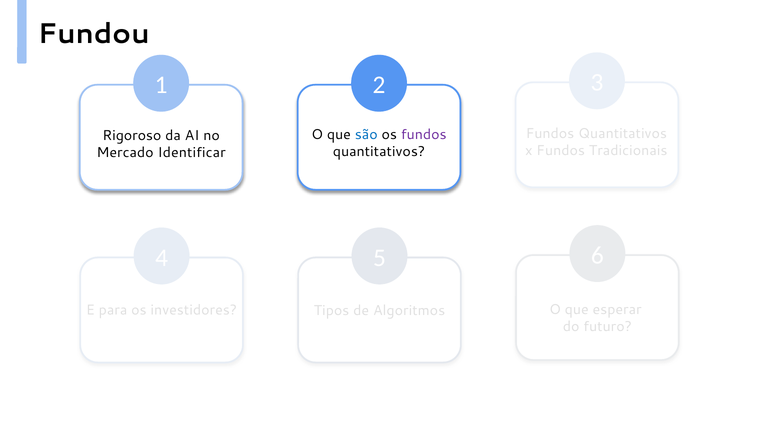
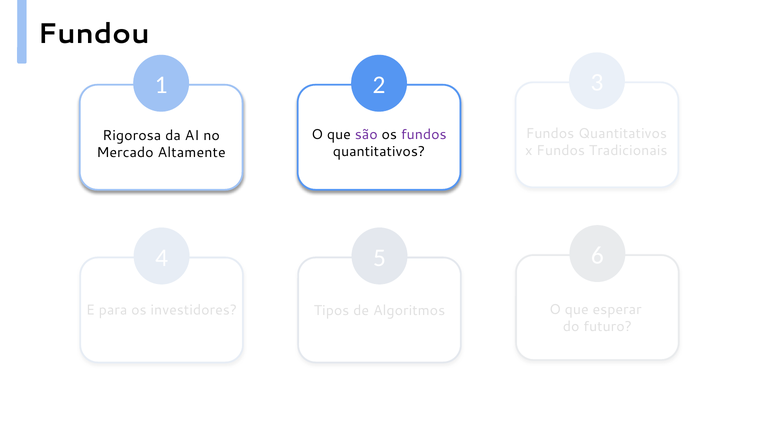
são colour: blue -> purple
Rigoroso: Rigoroso -> Rigorosa
Identificar: Identificar -> Altamente
